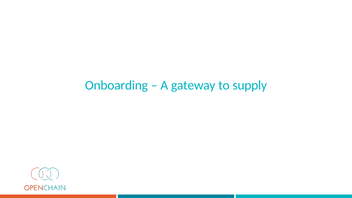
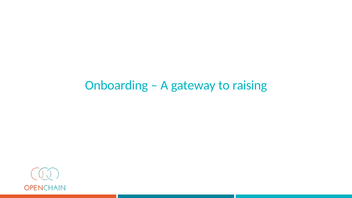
supply: supply -> raising
